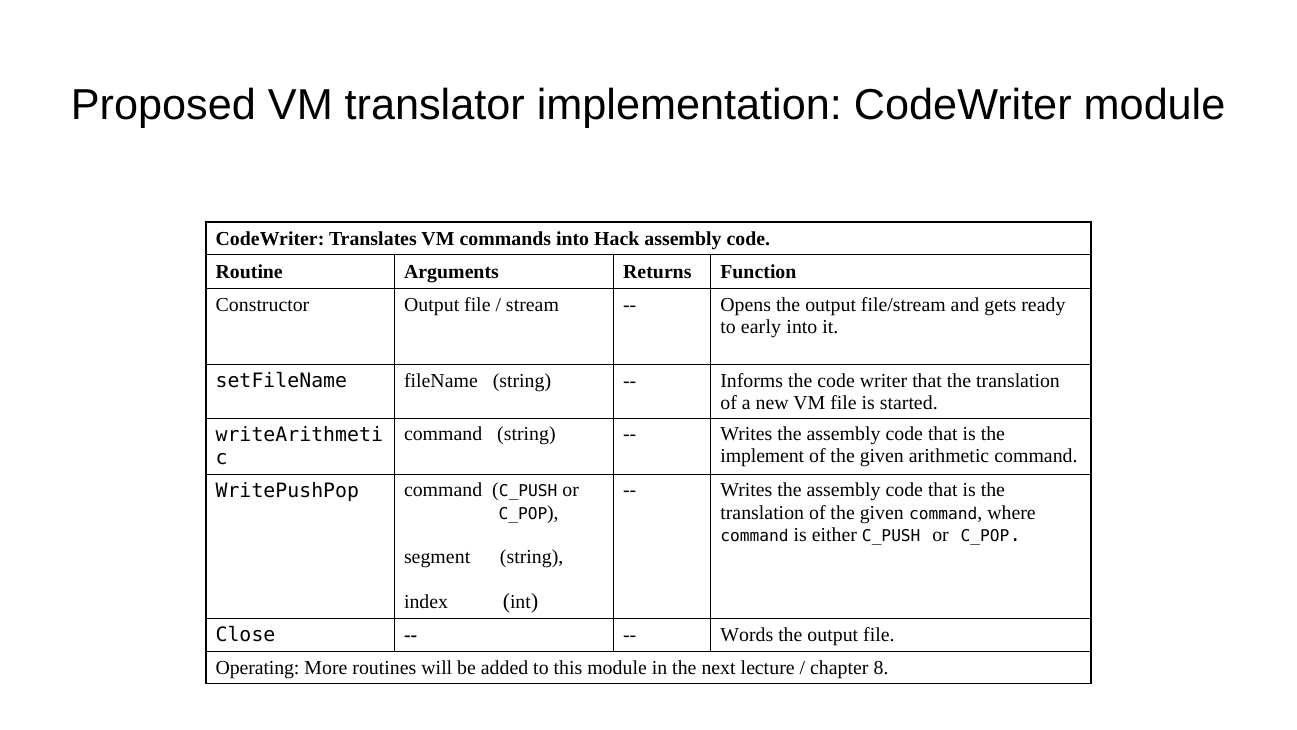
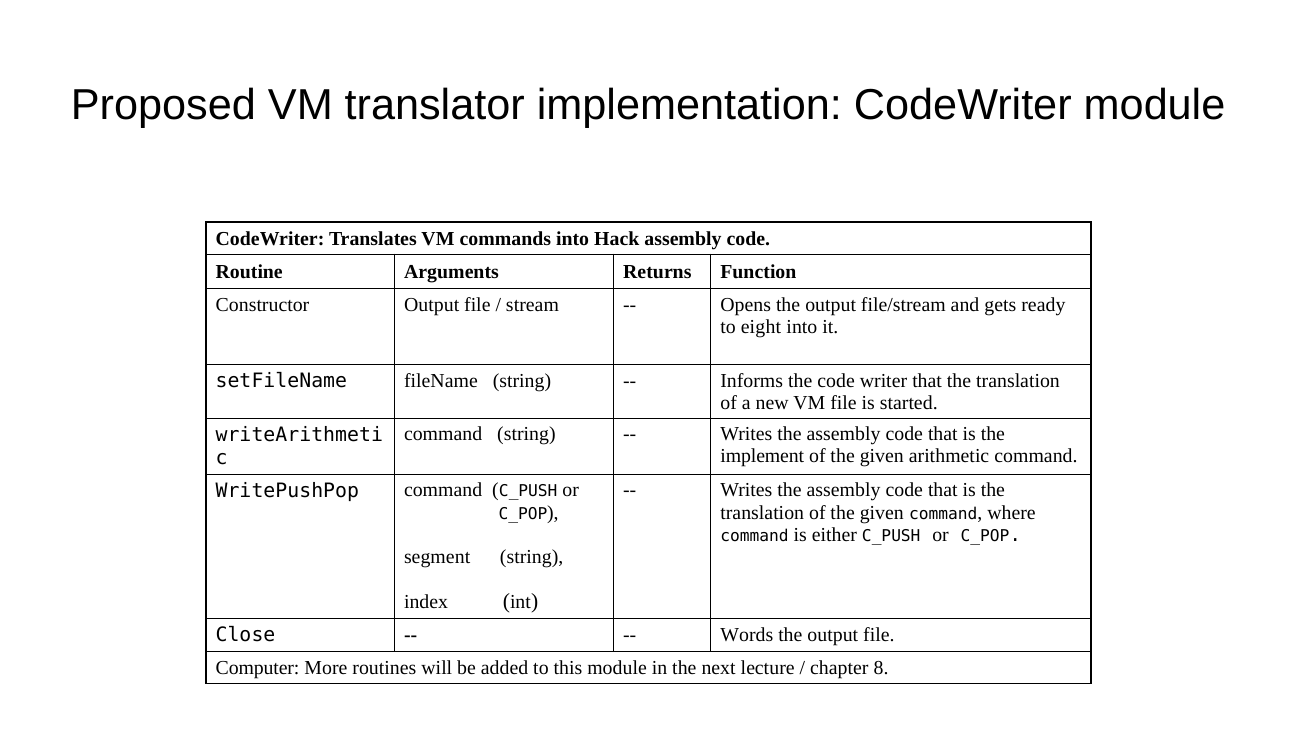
early: early -> eight
Operating: Operating -> Computer
